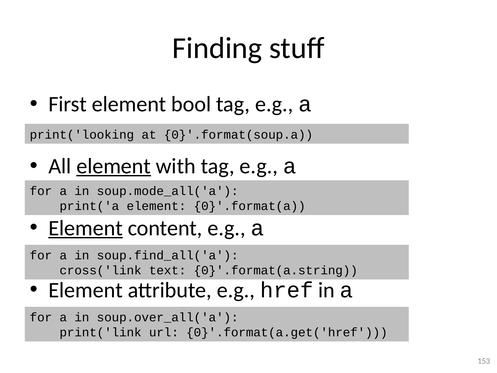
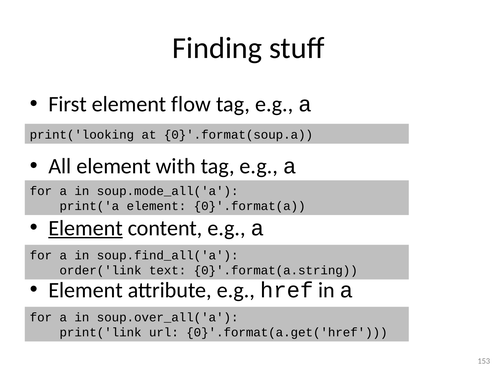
bool: bool -> flow
element at (114, 166) underline: present -> none
cross('link: cross('link -> order('link
